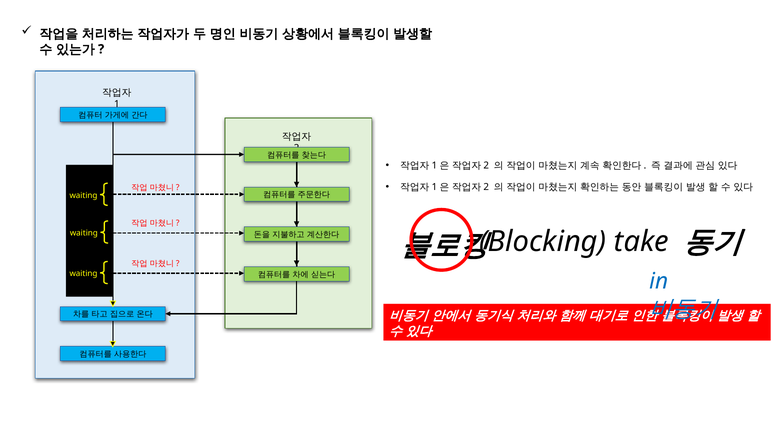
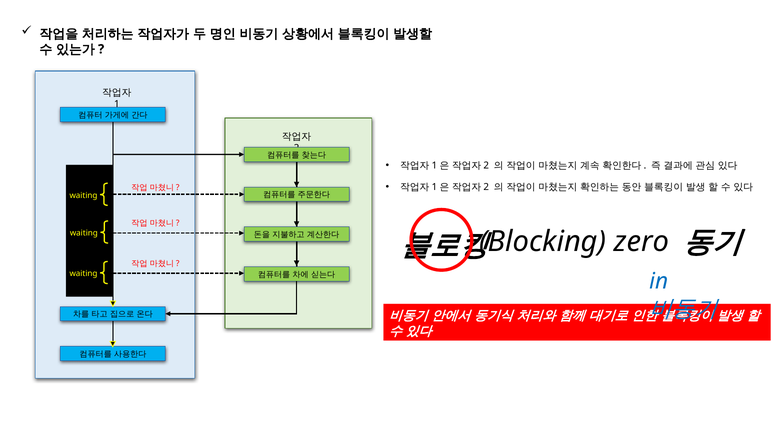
take: take -> zero
